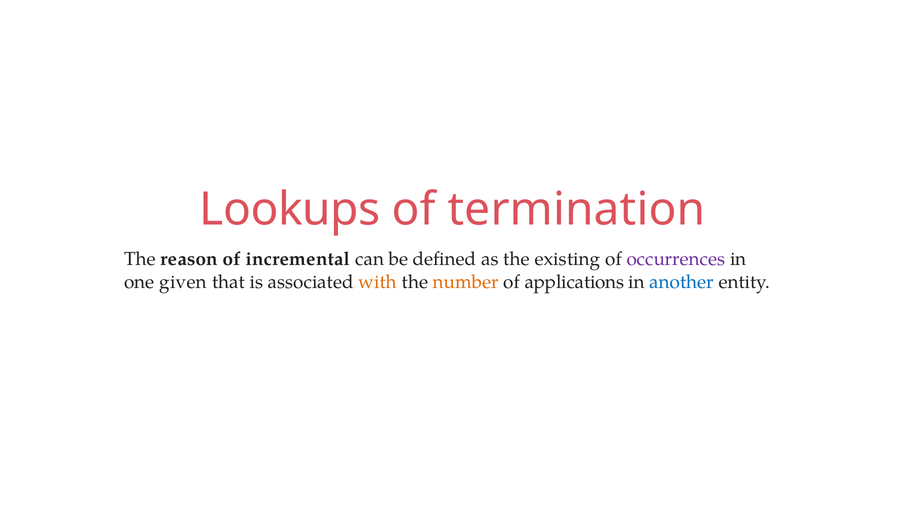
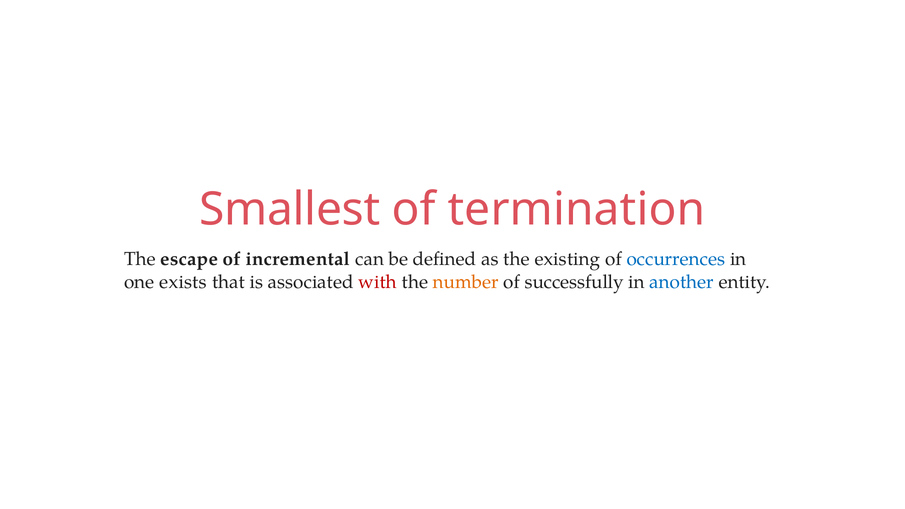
Lookups: Lookups -> Smallest
reason: reason -> escape
occurrences colour: purple -> blue
given: given -> exists
with colour: orange -> red
applications: applications -> successfully
